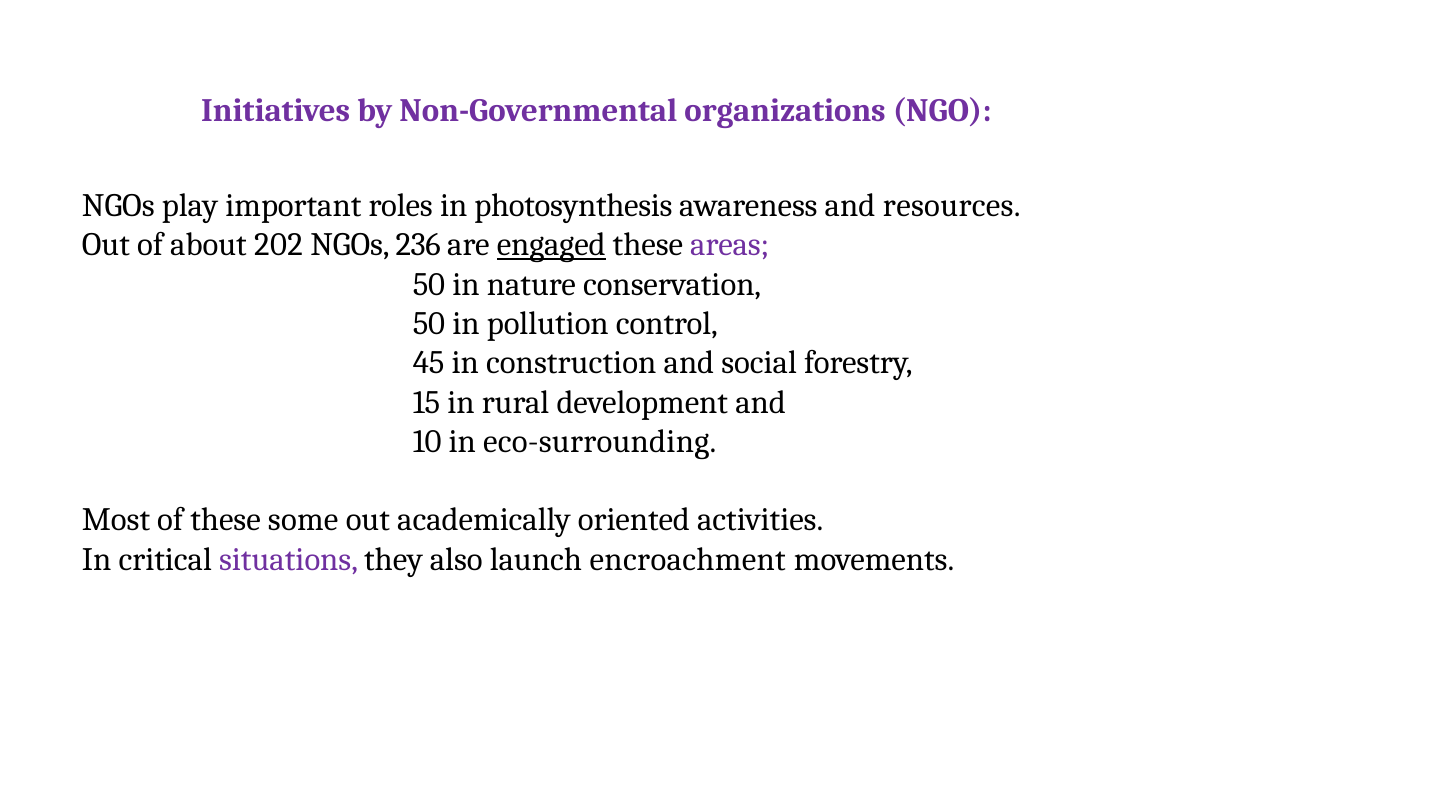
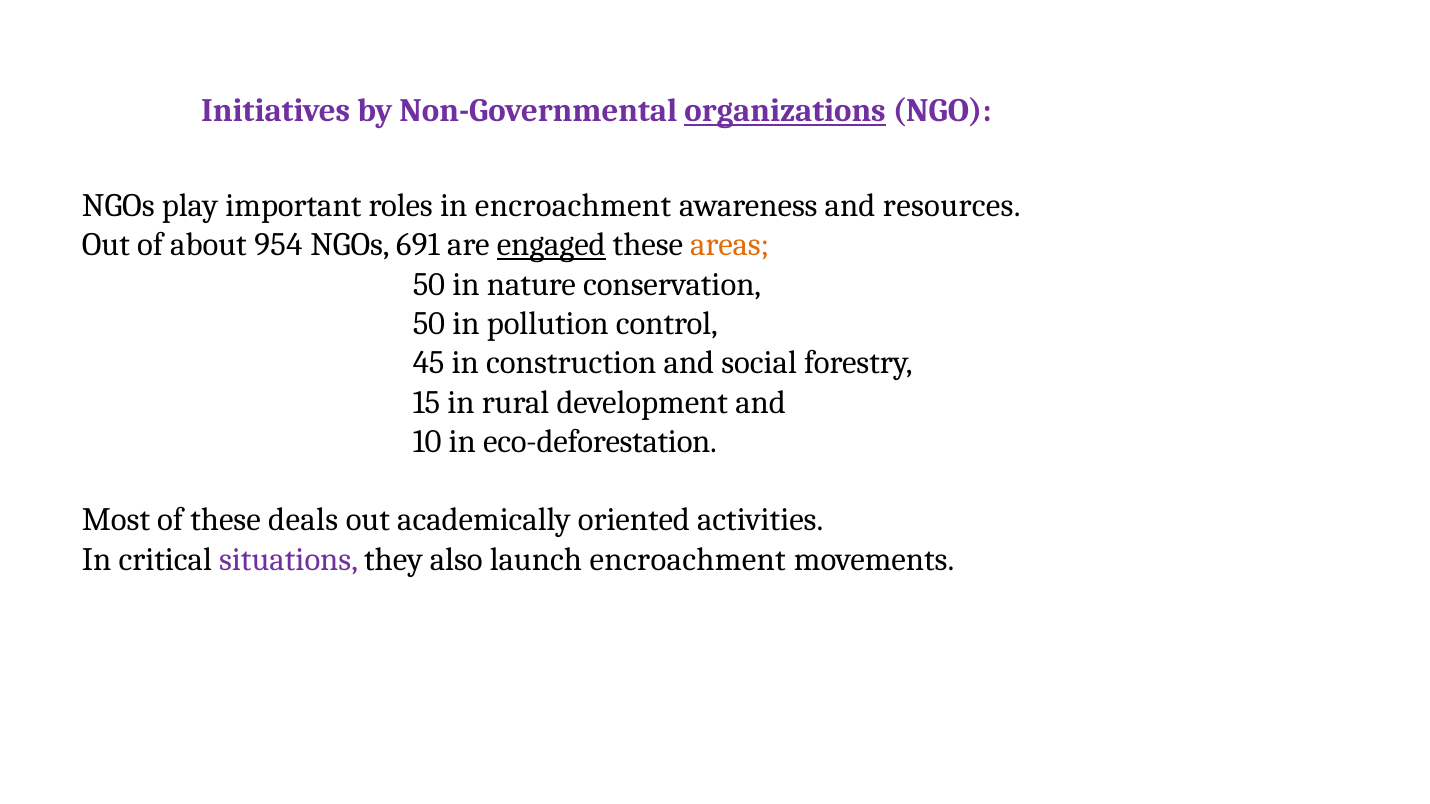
organizations underline: none -> present
in photosynthesis: photosynthesis -> encroachment
202: 202 -> 954
236: 236 -> 691
areas colour: purple -> orange
eco-surrounding: eco-surrounding -> eco-deforestation
some: some -> deals
